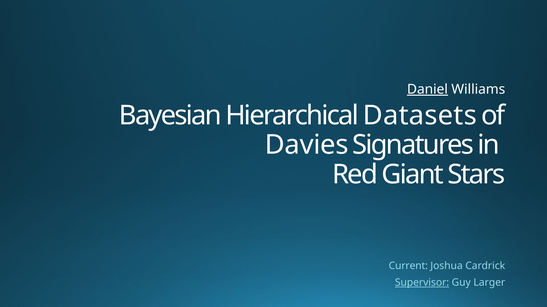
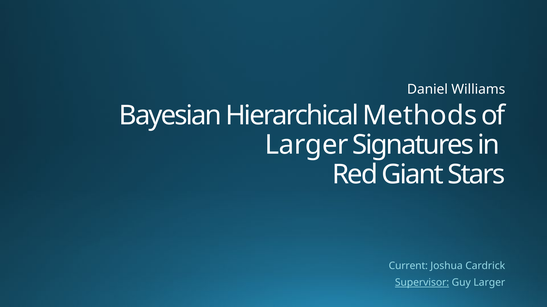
Daniel underline: present -> none
Datasets: Datasets -> Methods
Davies at (307, 145): Davies -> Larger
